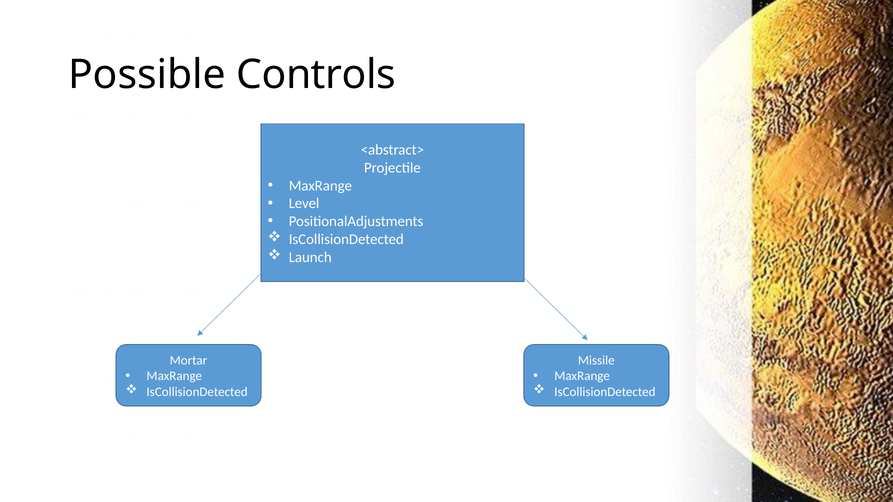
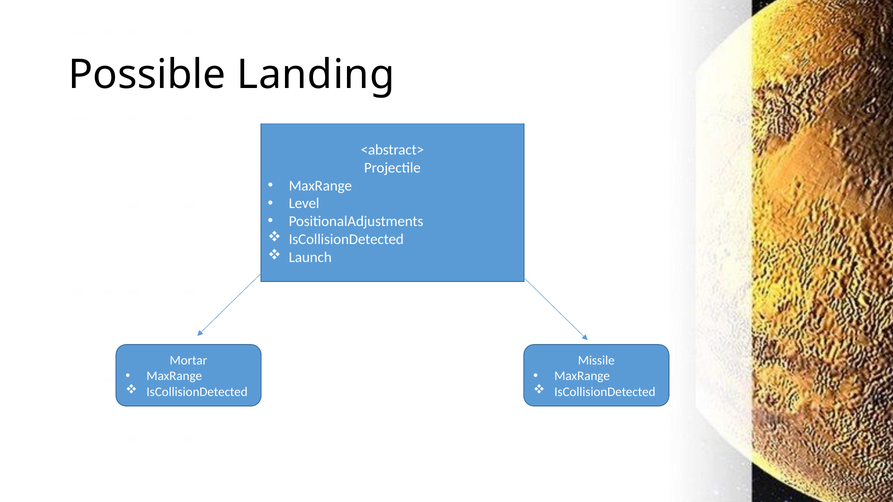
Controls: Controls -> Landing
